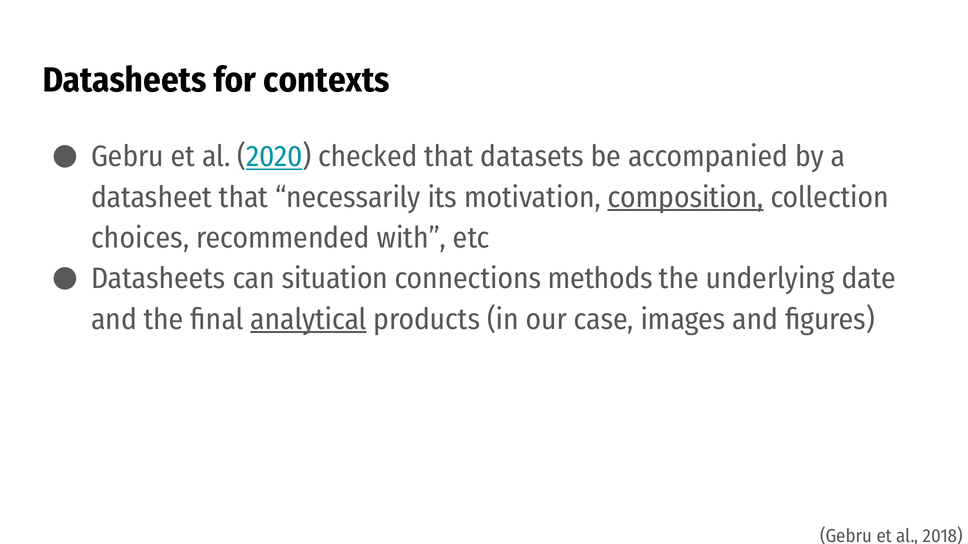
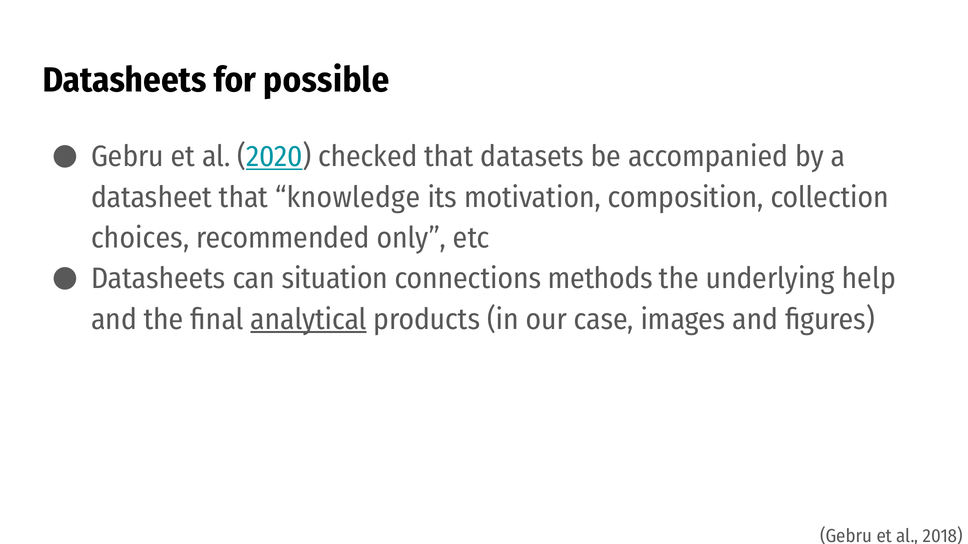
contexts: contexts -> possible
necessarily: necessarily -> knowledge
composition underline: present -> none
with: with -> only
date: date -> help
